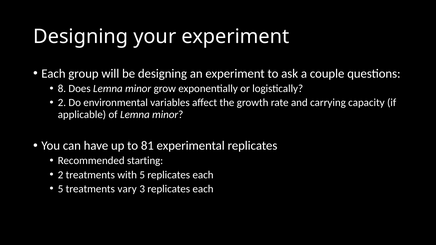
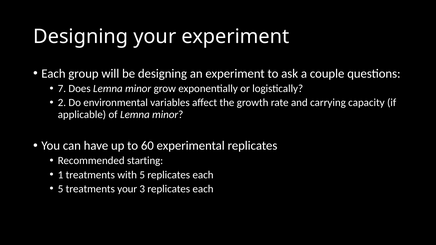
8: 8 -> 7
81: 81 -> 60
2 at (61, 175): 2 -> 1
treatments vary: vary -> your
